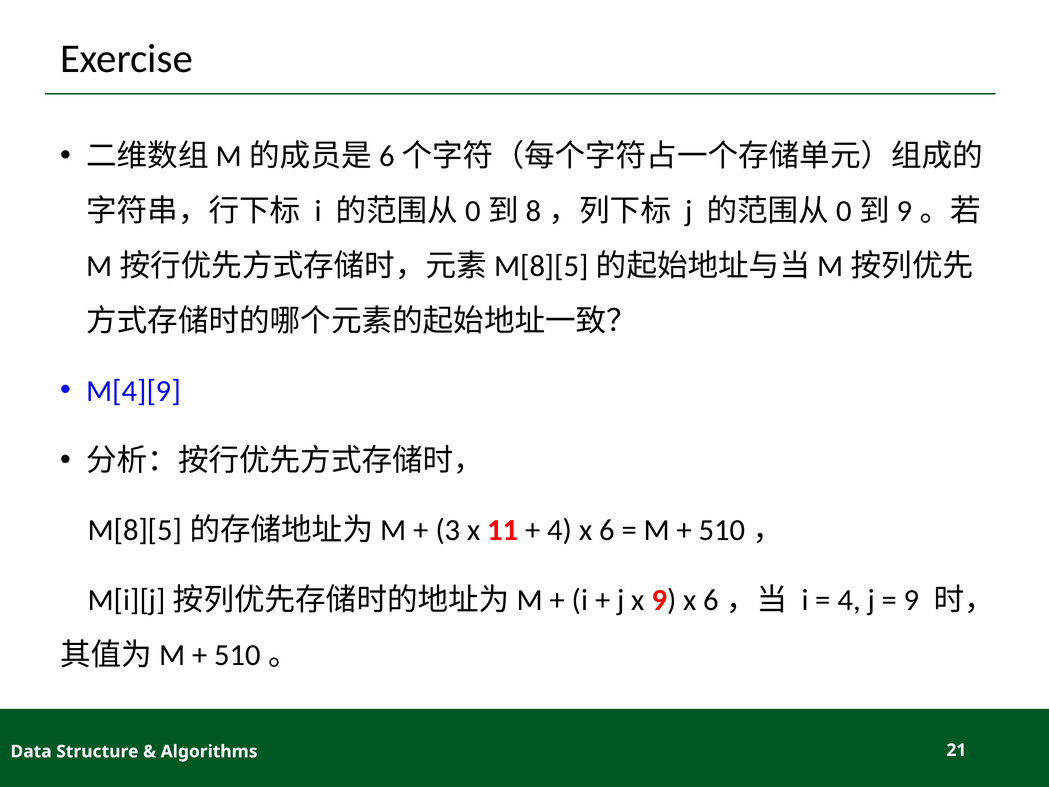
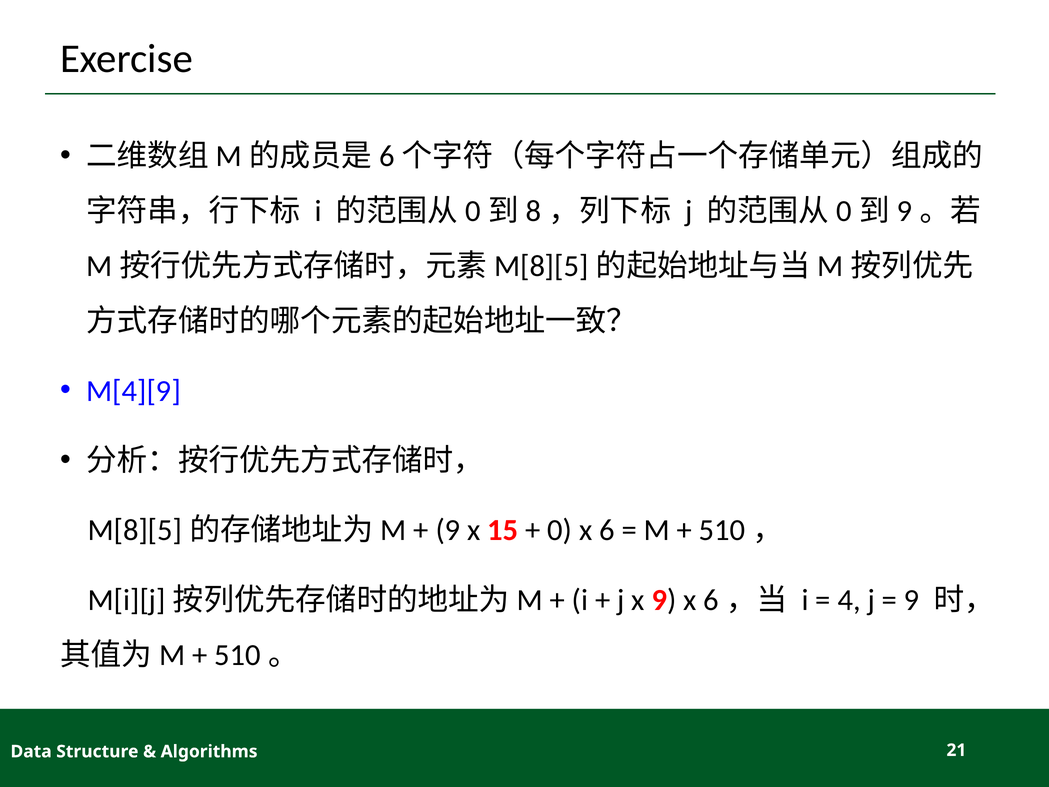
3 at (448, 530): 3 -> 9
11: 11 -> 15
4 at (560, 530): 4 -> 0
